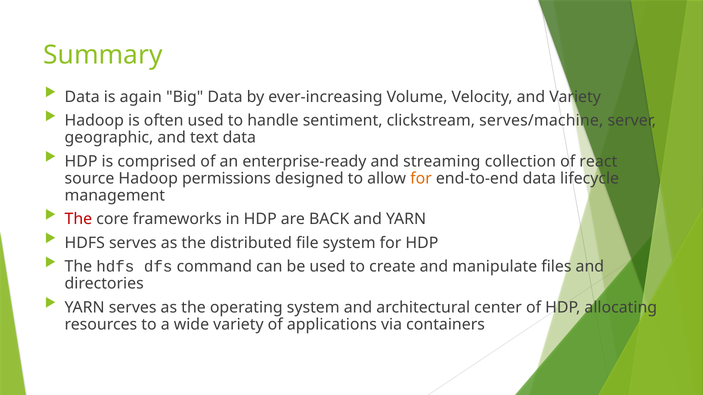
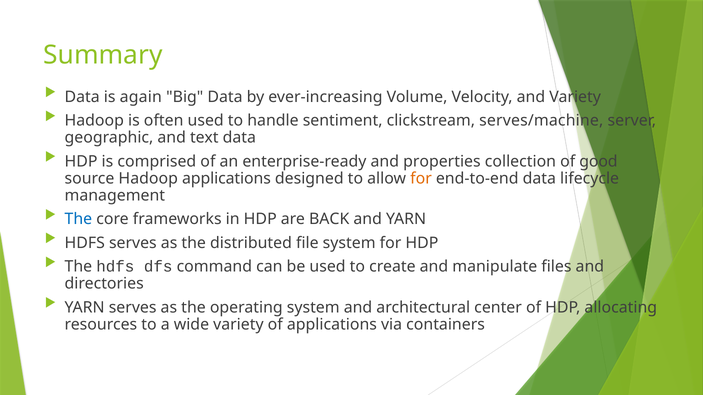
streaming: streaming -> properties
react: react -> good
Hadoop permissions: permissions -> applications
The at (78, 220) colour: red -> blue
